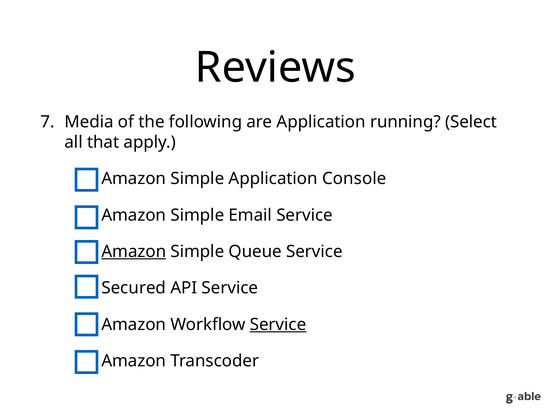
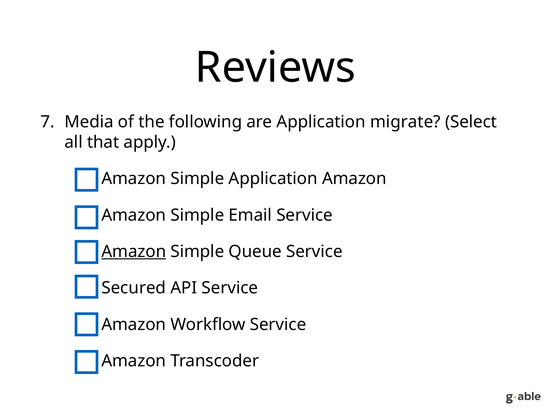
running: running -> migrate
Application Console: Console -> Amazon
Service at (278, 325) underline: present -> none
